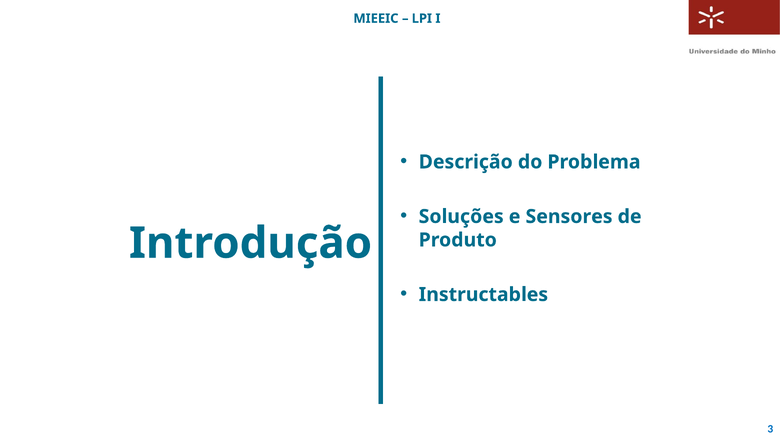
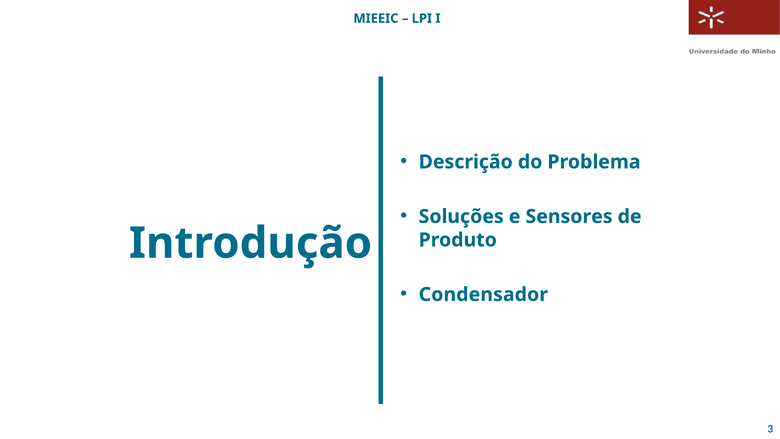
Instructables: Instructables -> Condensador
